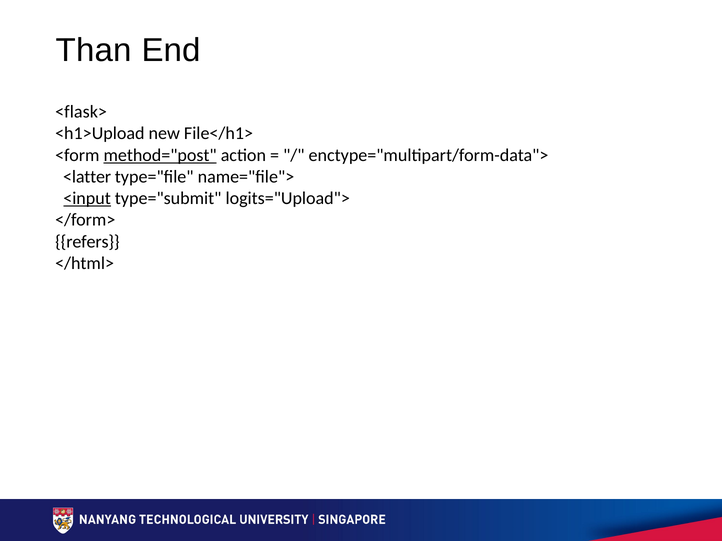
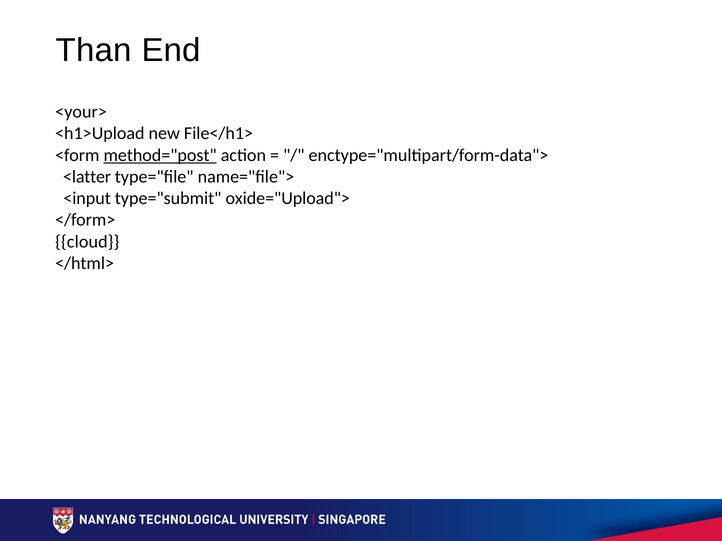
<flask>: <flask> -> <your>
<input underline: present -> none
logits="Upload">: logits="Upload"> -> oxide="Upload">
refers: refers -> cloud
